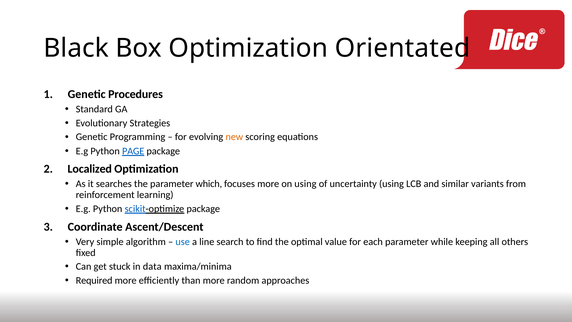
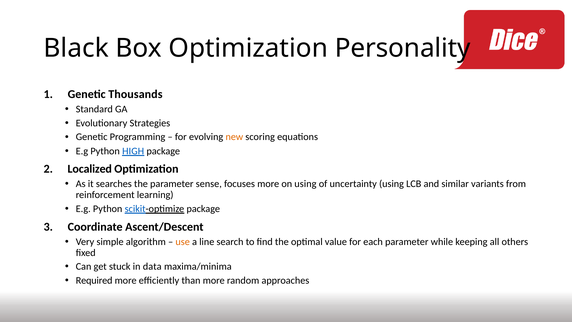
Orientated: Orientated -> Personality
Procedures: Procedures -> Thousands
PAGE: PAGE -> HIGH
which: which -> sense
use colour: blue -> orange
